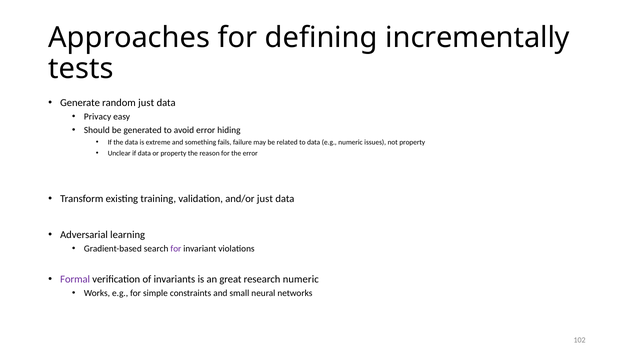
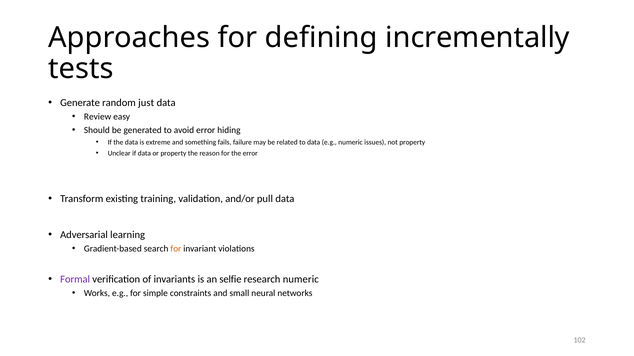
Privacy: Privacy -> Review
and/or just: just -> pull
for at (176, 249) colour: purple -> orange
great: great -> selfie
